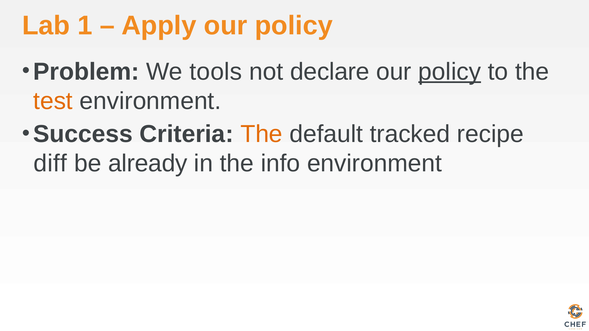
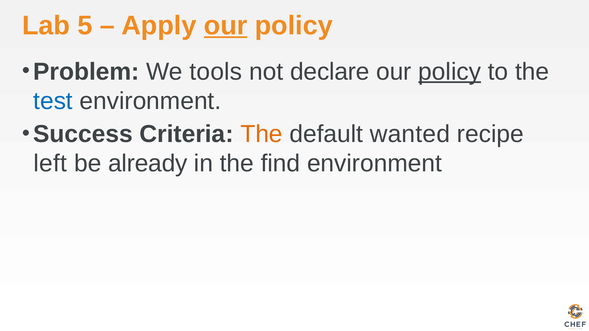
1: 1 -> 5
our at (226, 25) underline: none -> present
test colour: orange -> blue
tracked: tracked -> wanted
diff: diff -> left
info: info -> find
